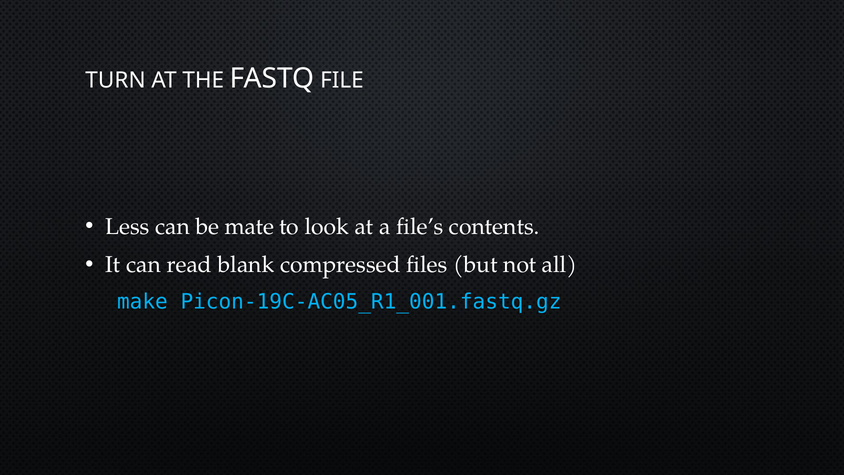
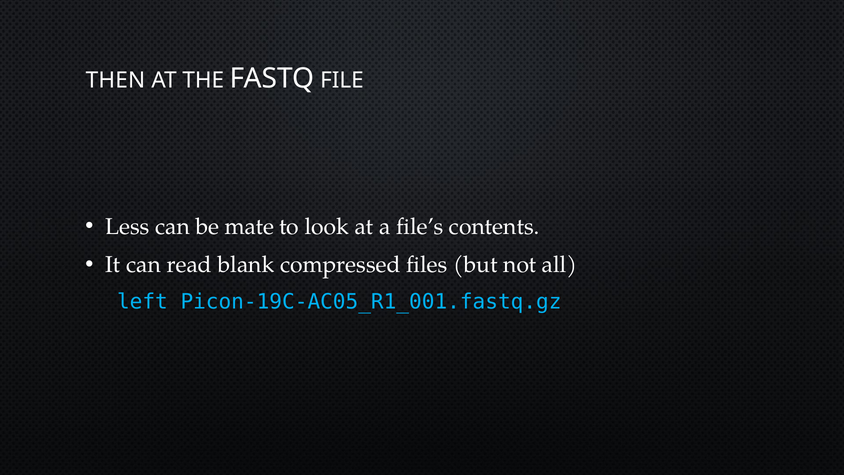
TURN: TURN -> THEN
make: make -> left
